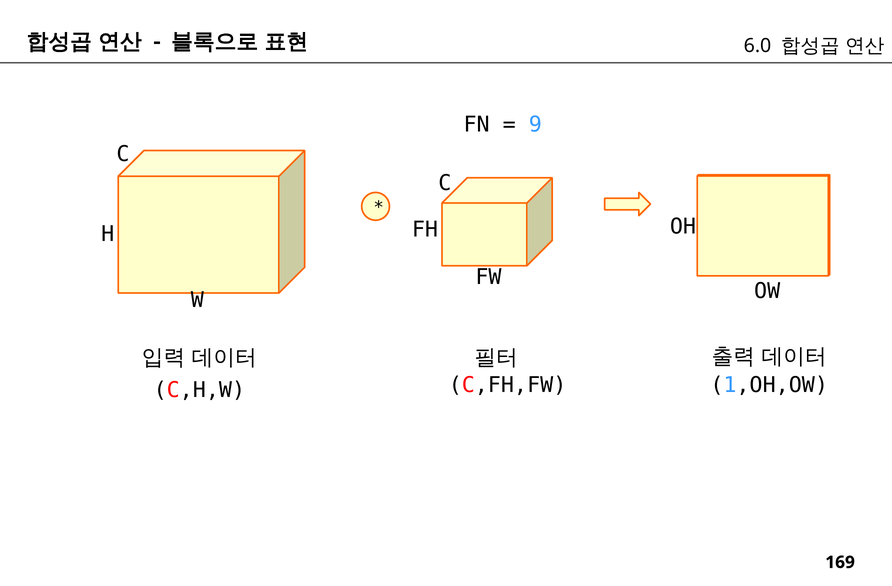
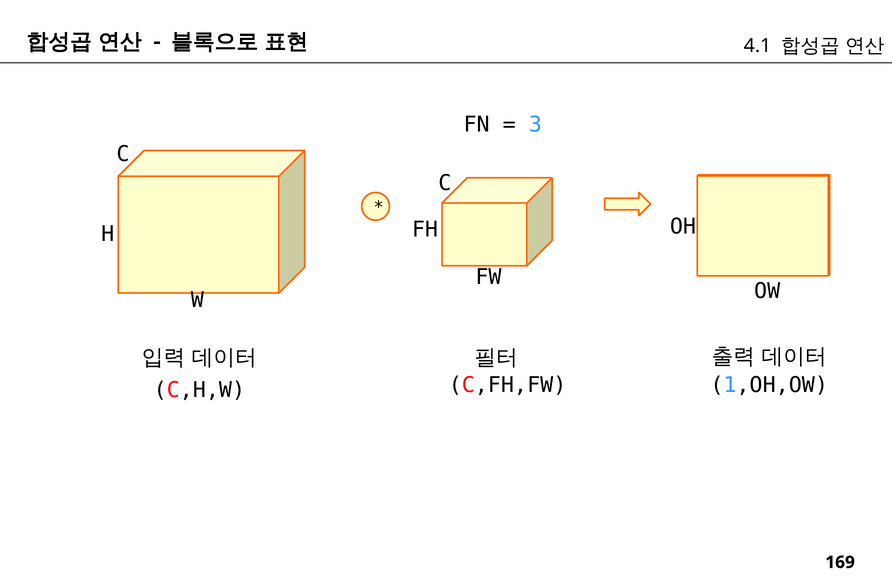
6.0: 6.0 -> 4.1
9: 9 -> 3
